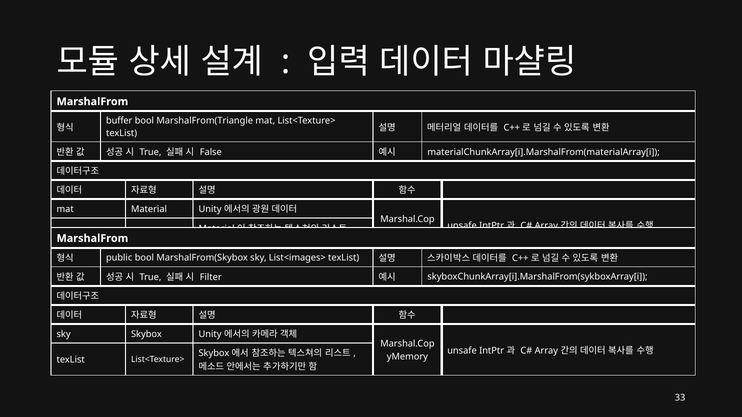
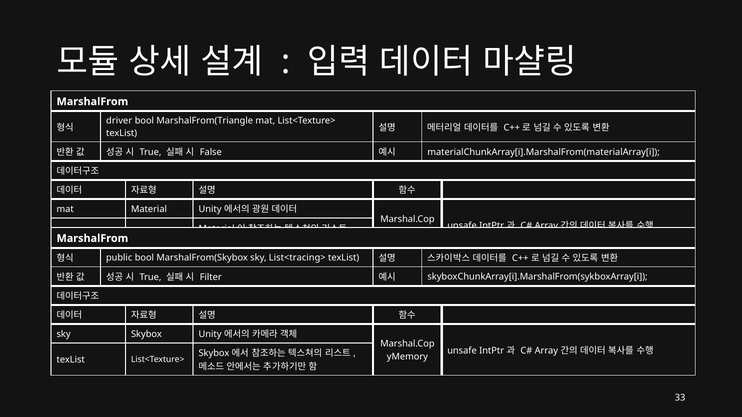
buffer: buffer -> driver
List<images>: List<images> -> List<tracing>
